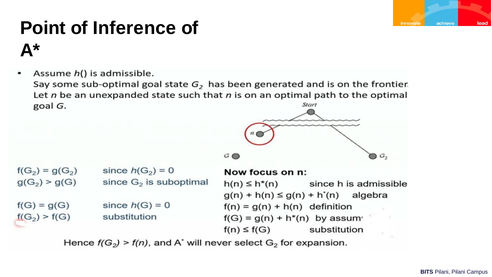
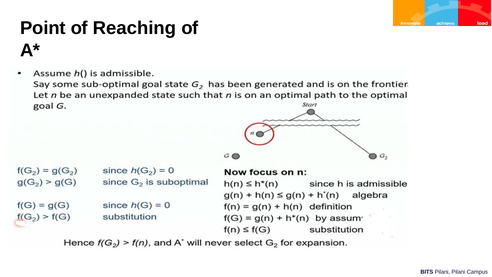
Inference: Inference -> Reaching
